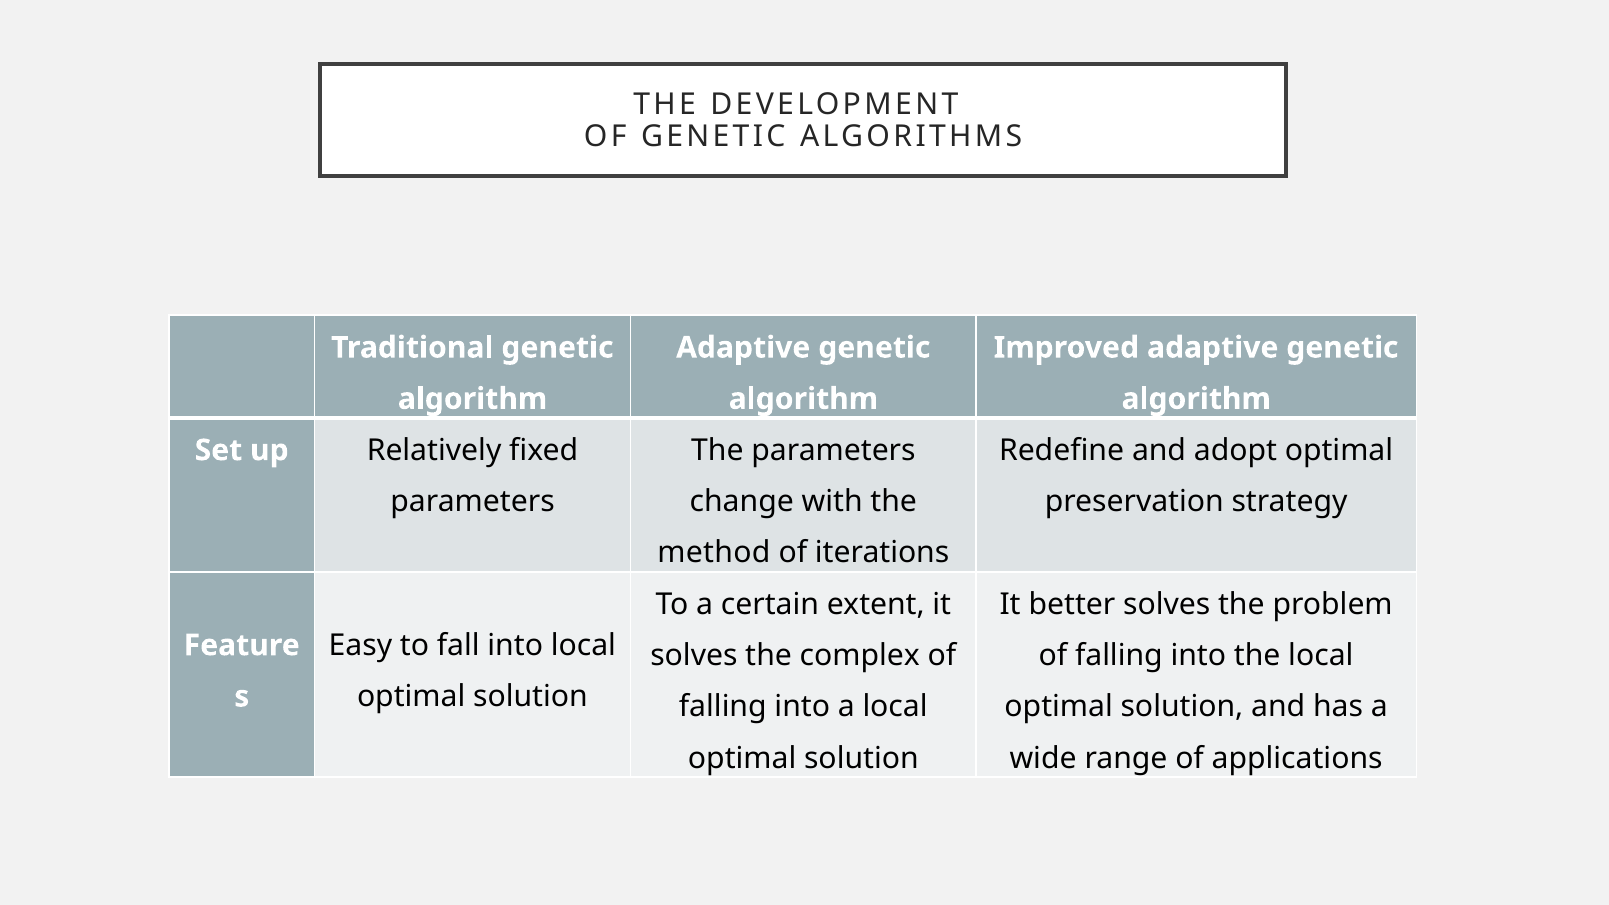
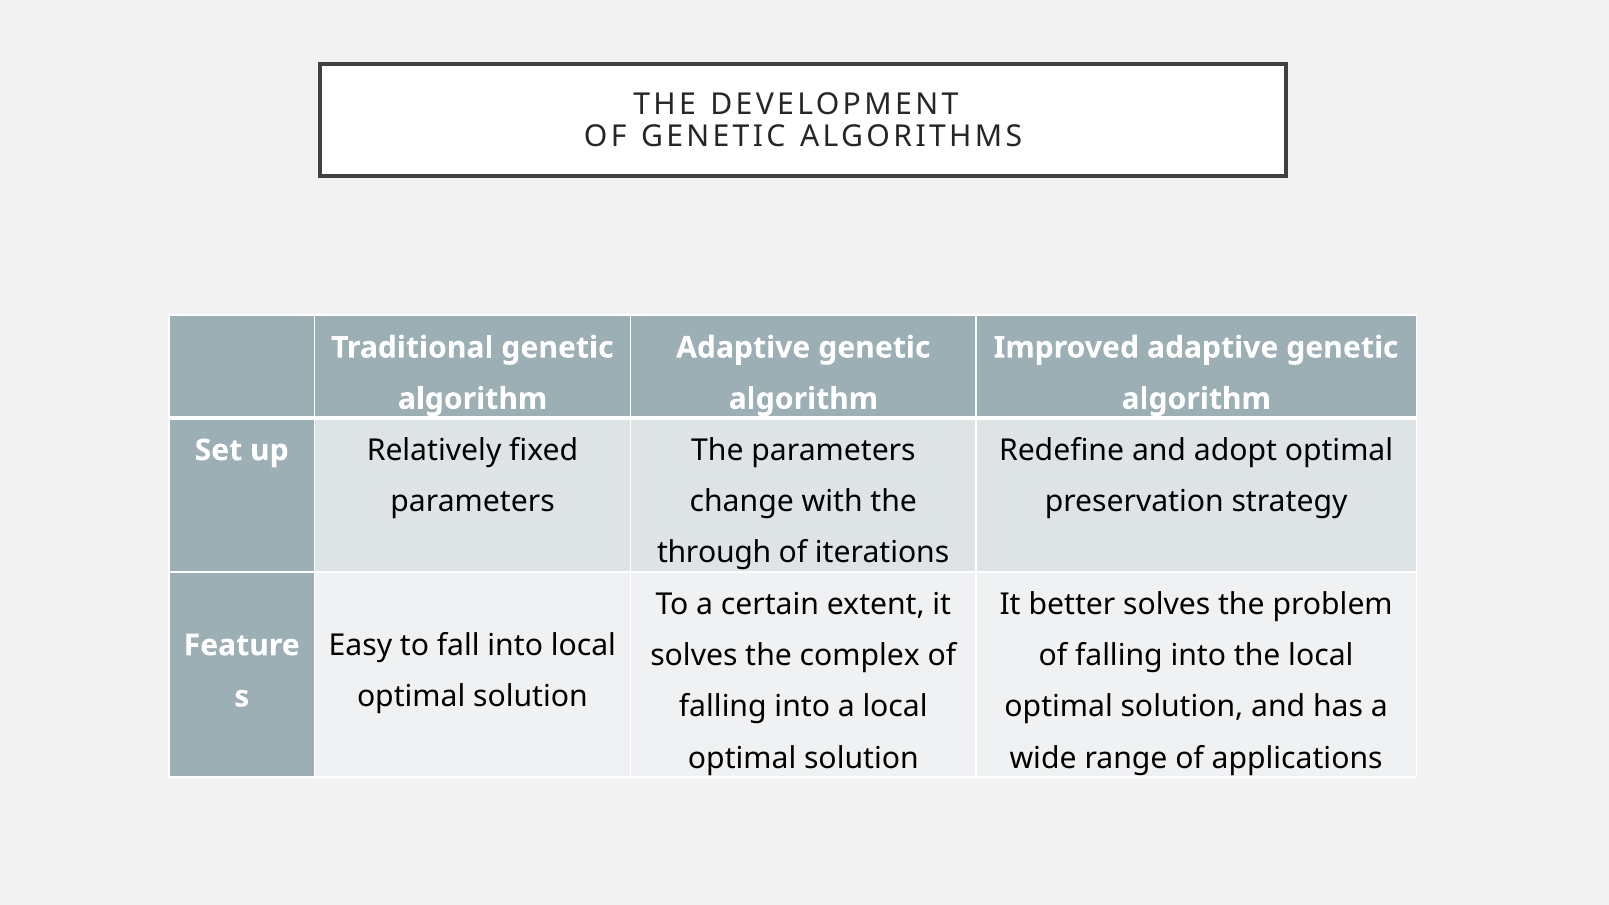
method: method -> through
